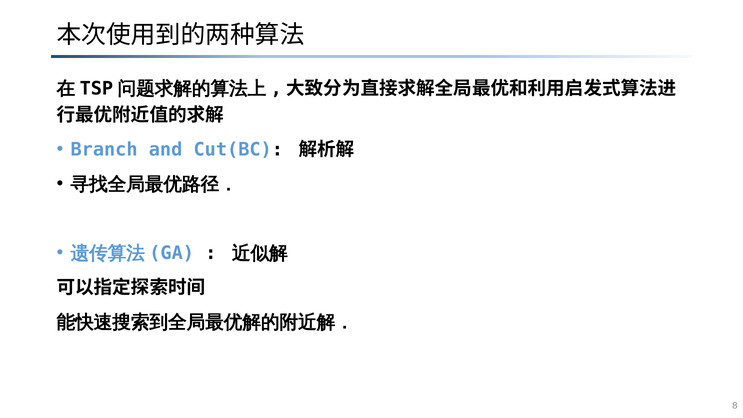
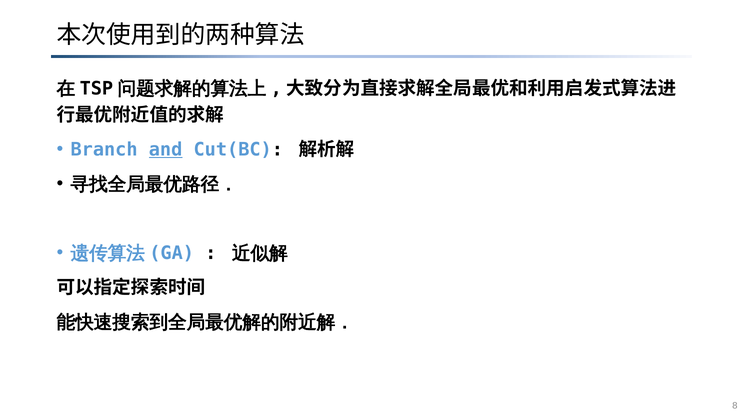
and underline: none -> present
